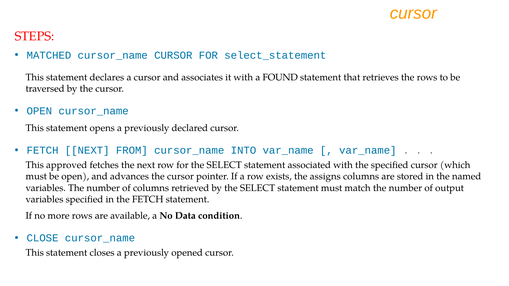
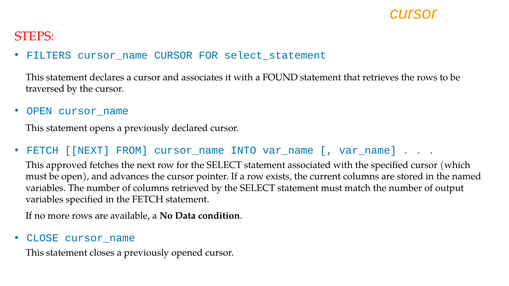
MATCHED: MATCHED -> FILTERS
assigns: assigns -> current
